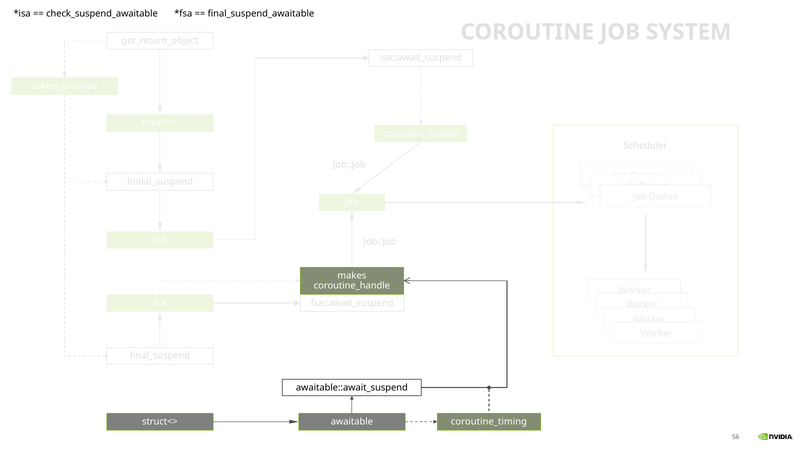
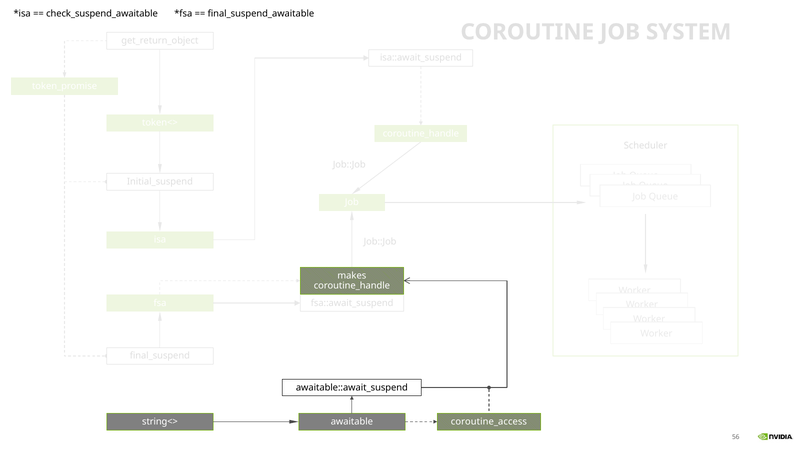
struct<>: struct<> -> string<>
coroutine_timing: coroutine_timing -> coroutine_access
